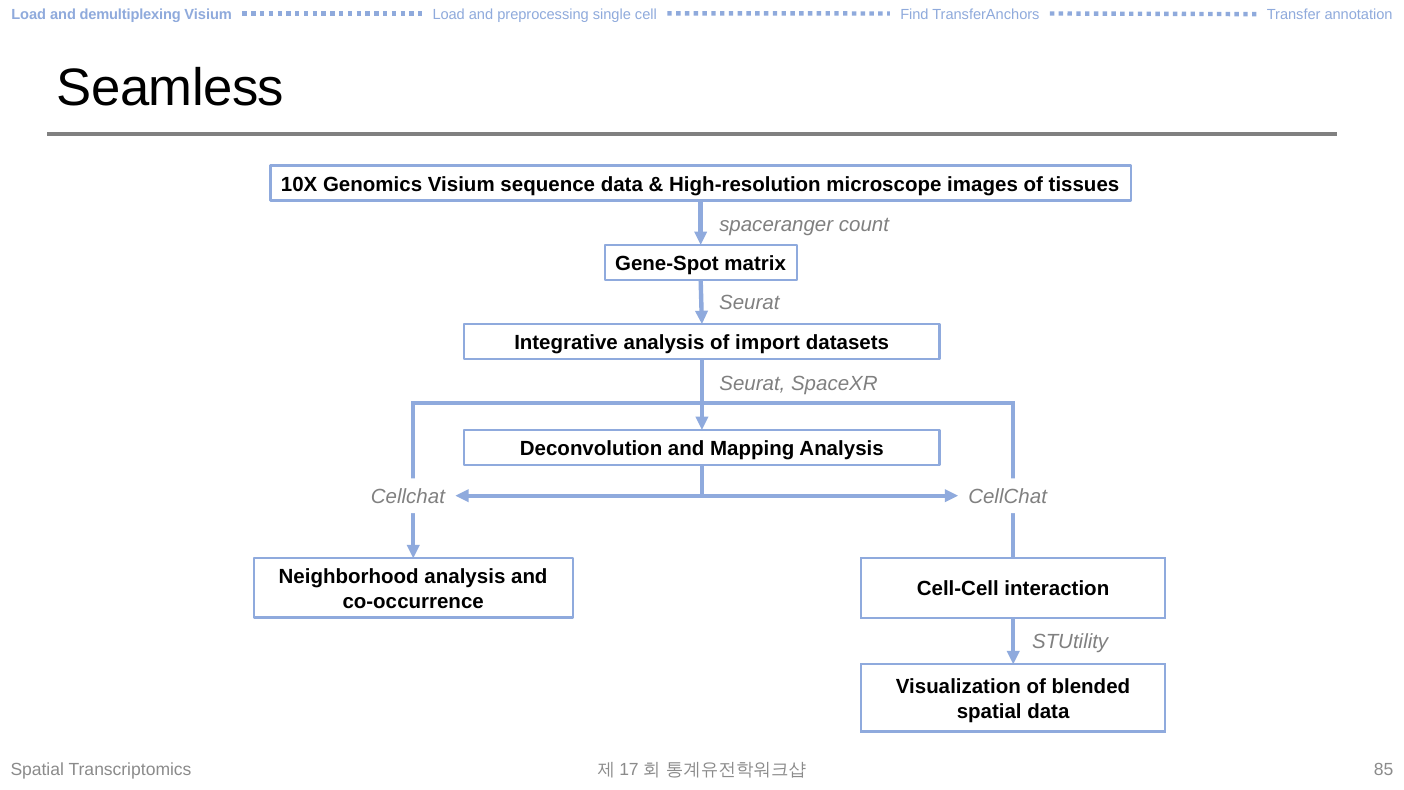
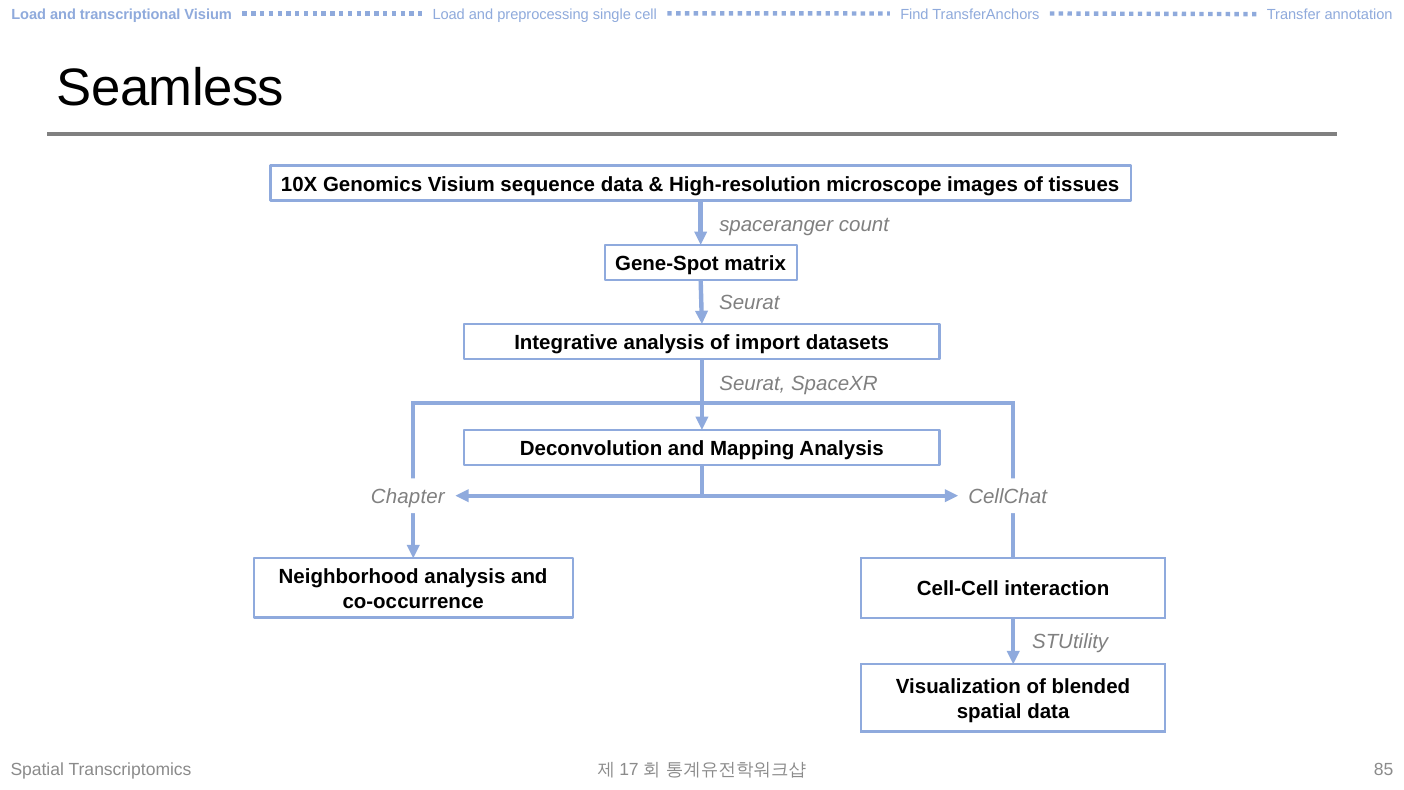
demultiplexing: demultiplexing -> transcriptional
Cellchat at (408, 497): Cellchat -> Chapter
